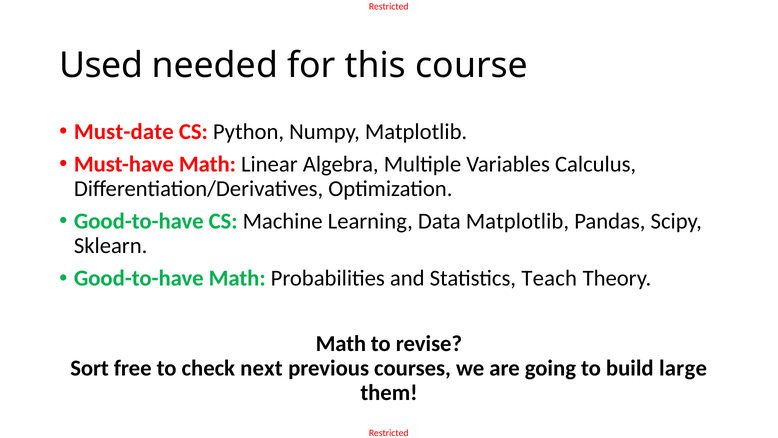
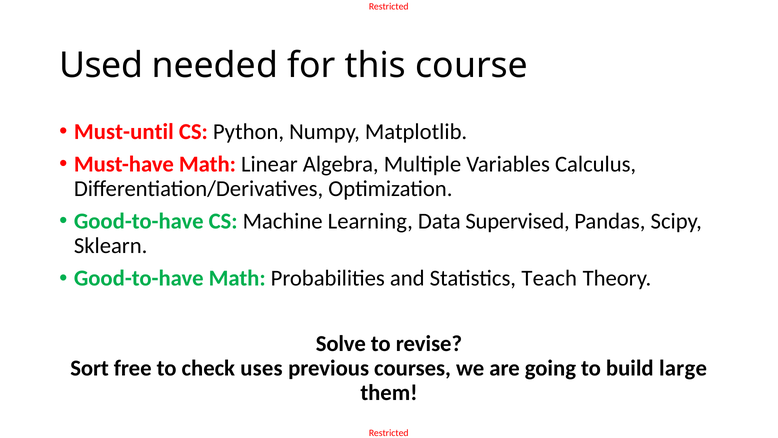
Must-date: Must-date -> Must-until
Data Matplotlib: Matplotlib -> Supervised
Math at (341, 343): Math -> Solve
next: next -> uses
